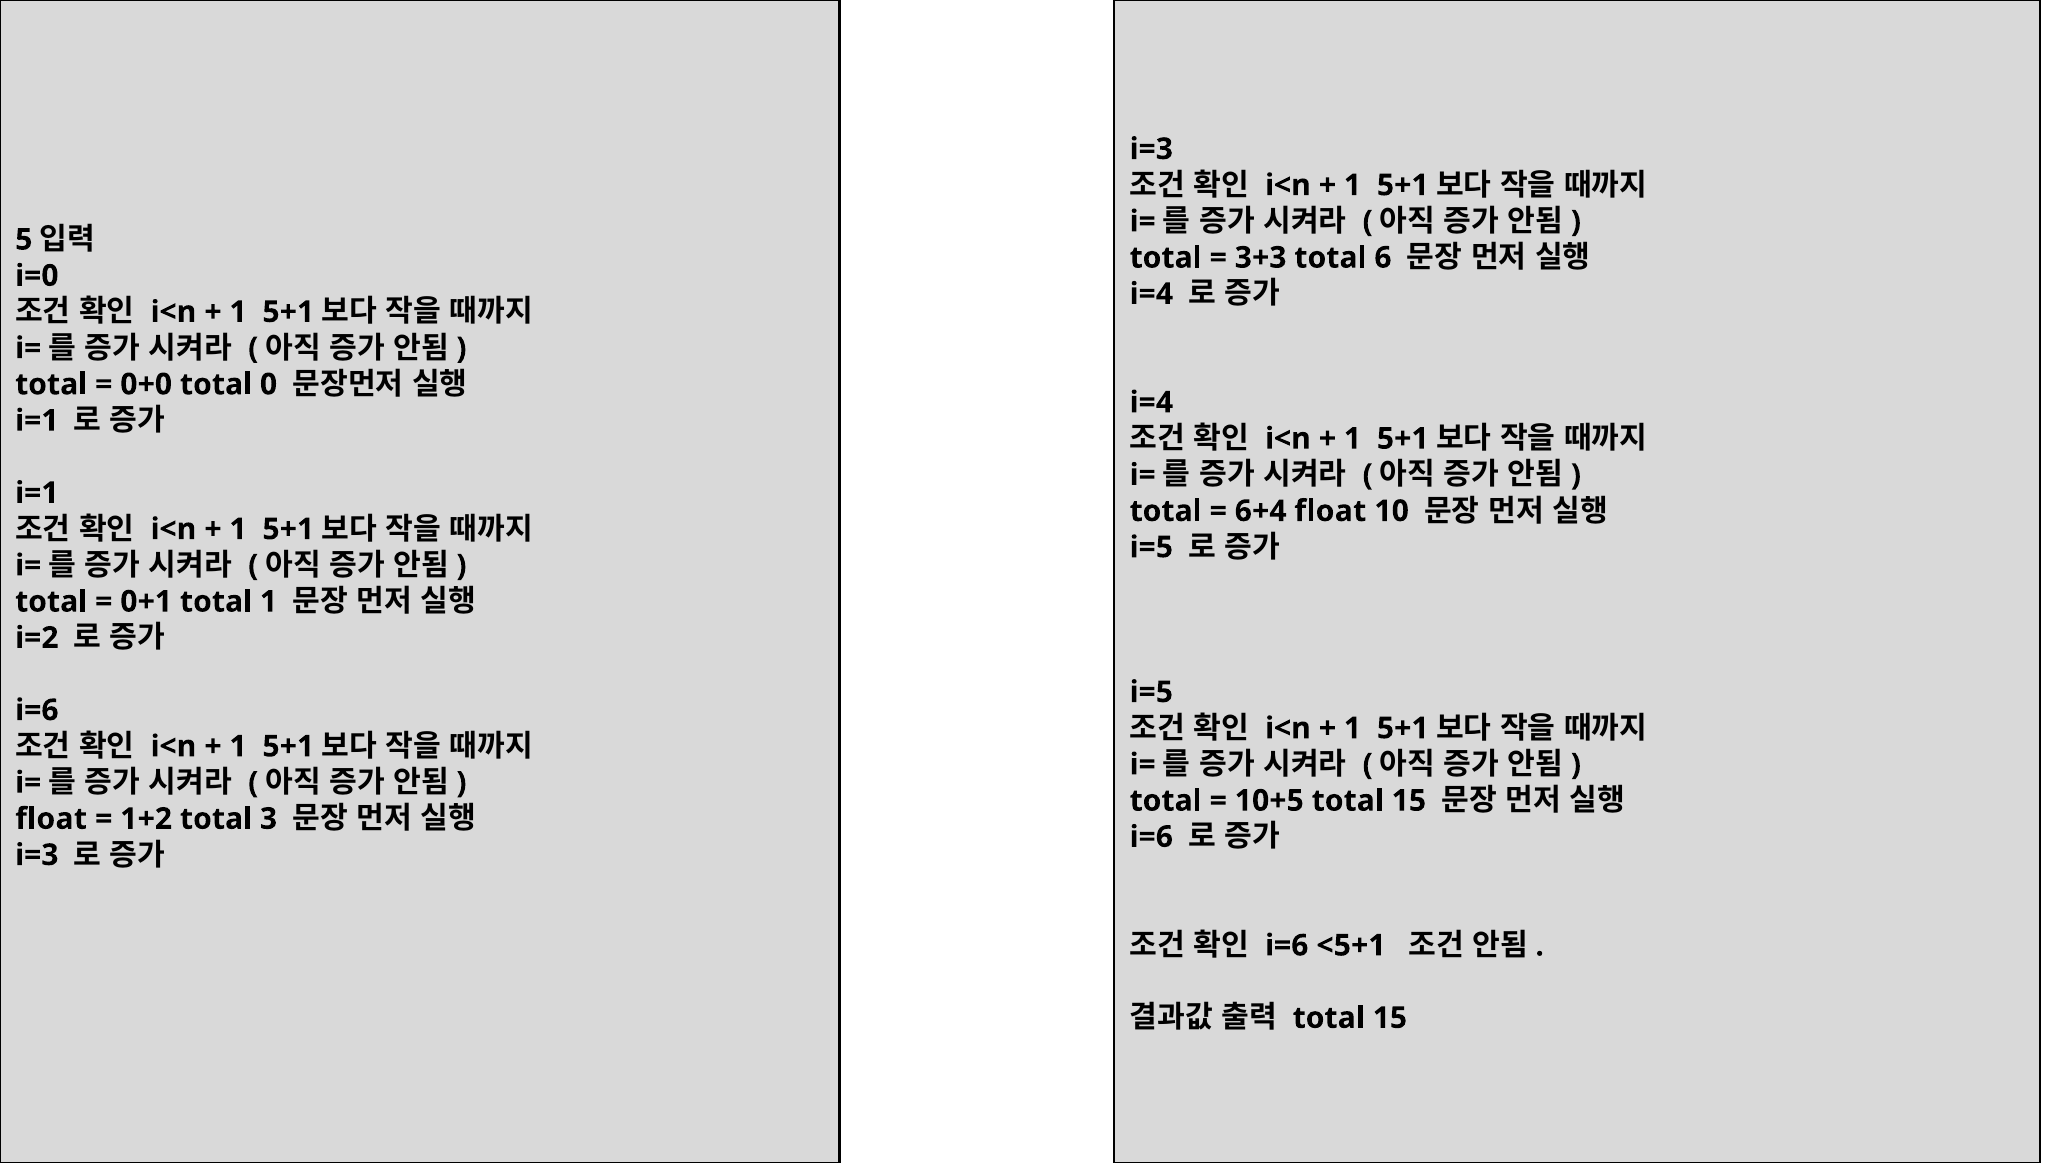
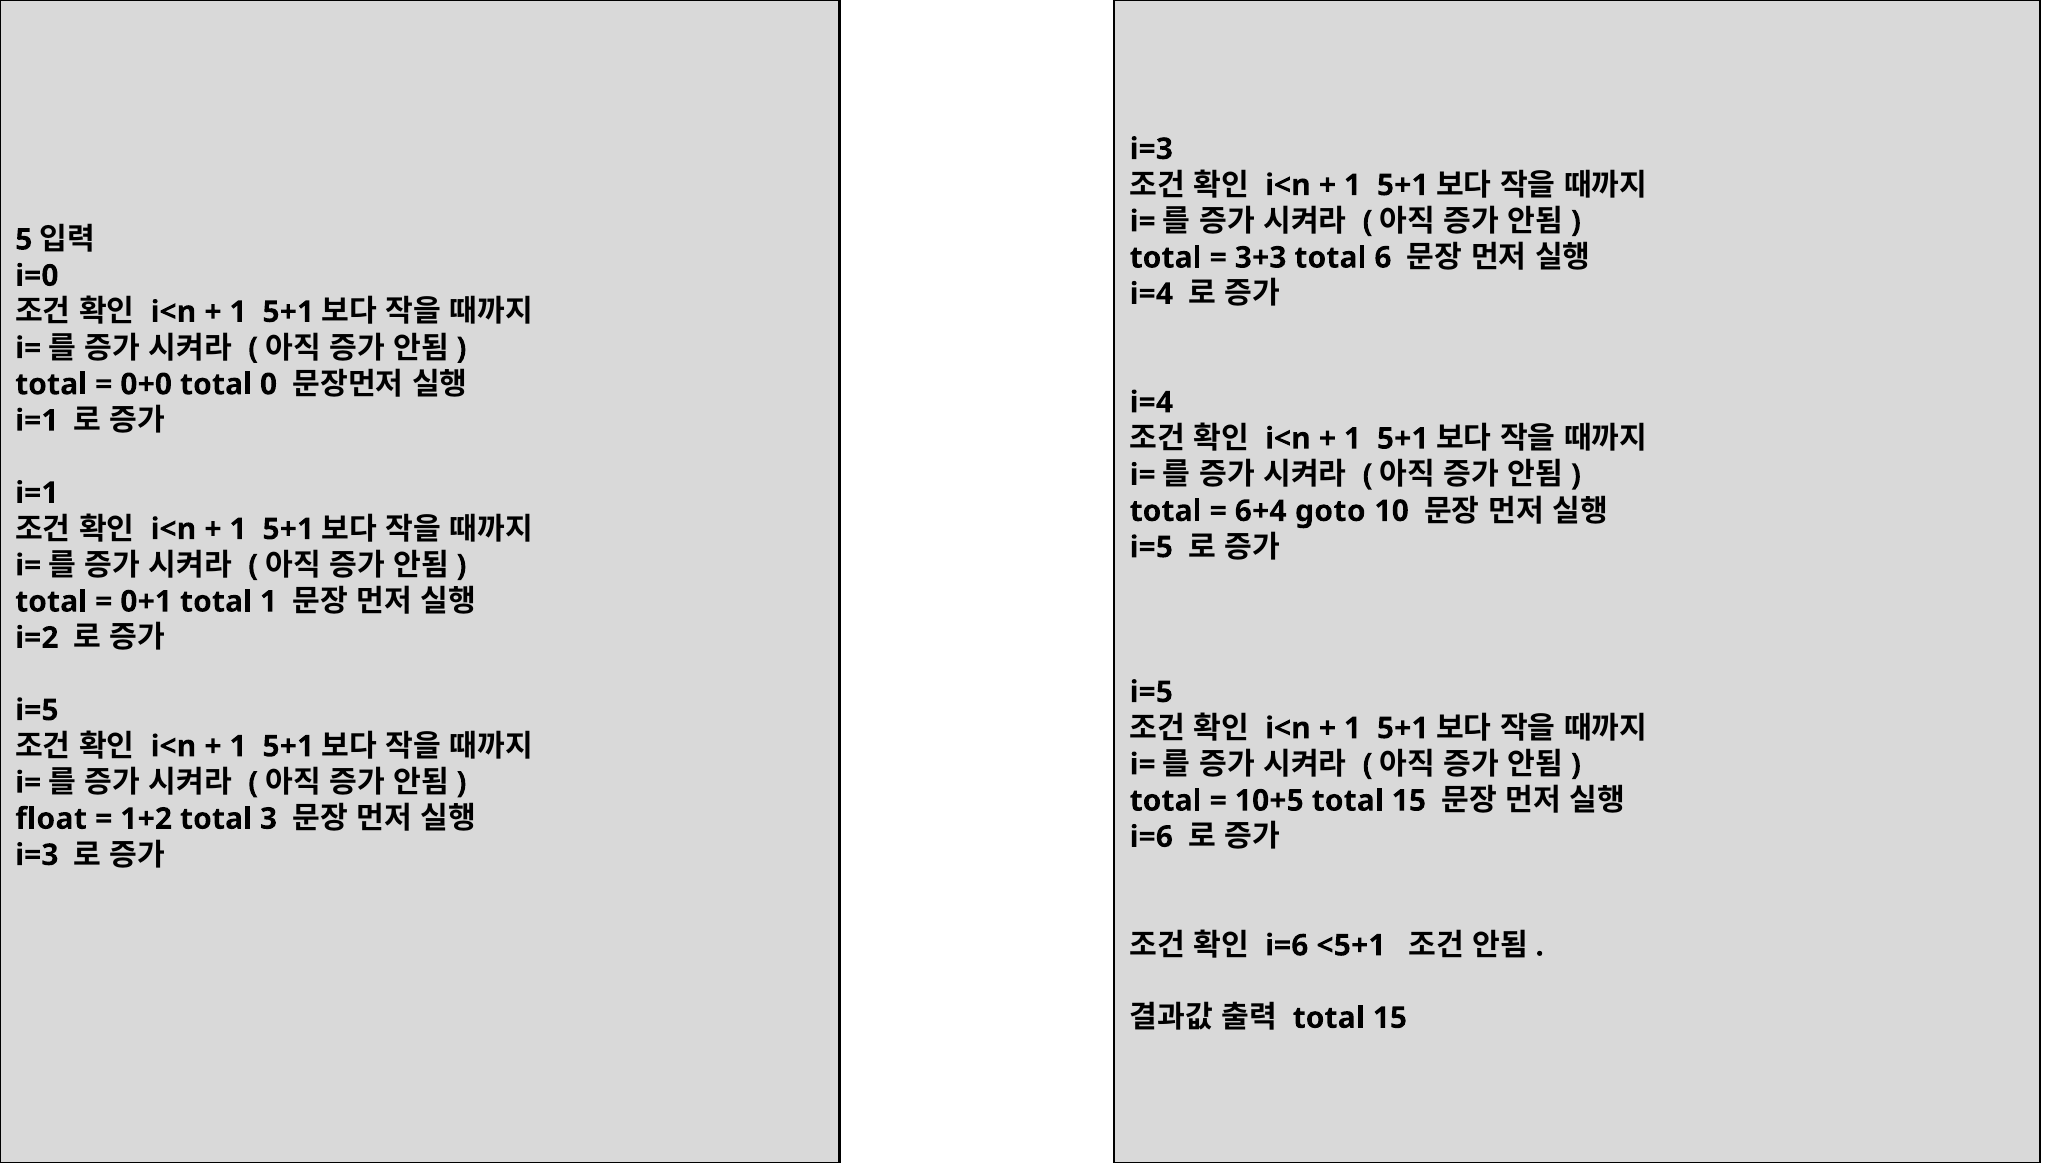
6+4 float: float -> goto
i=6 at (37, 710): i=6 -> i=5
